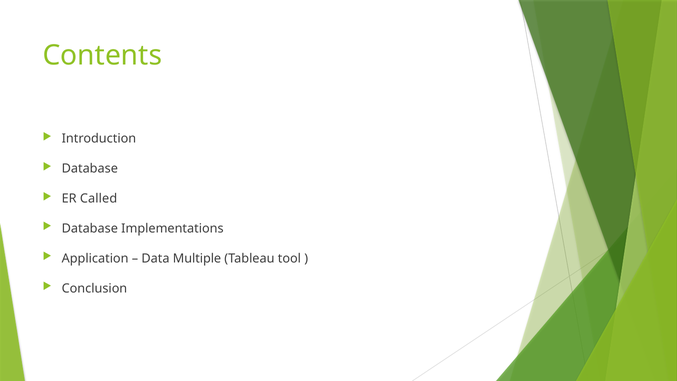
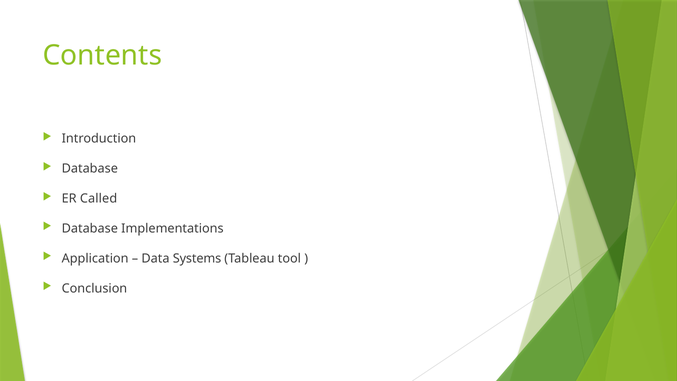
Multiple: Multiple -> Systems
